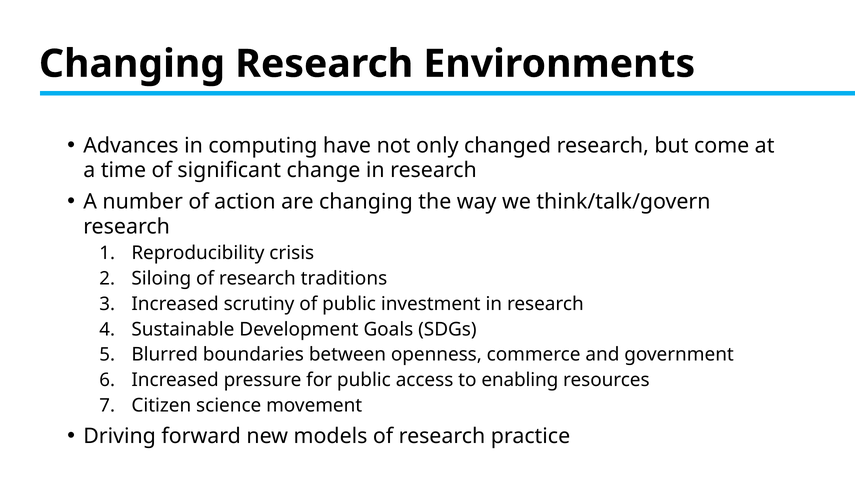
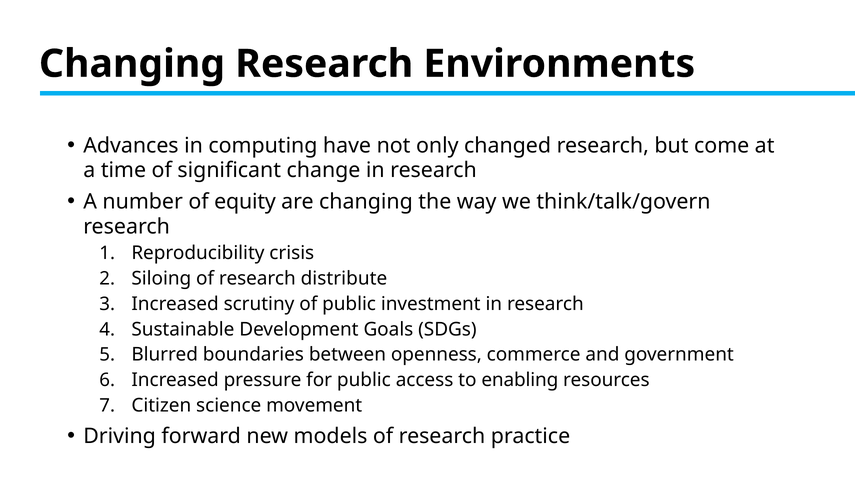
action: action -> equity
traditions: traditions -> distribute
